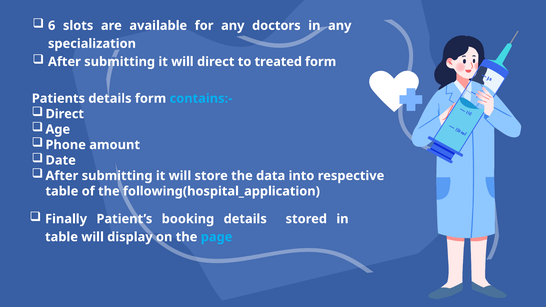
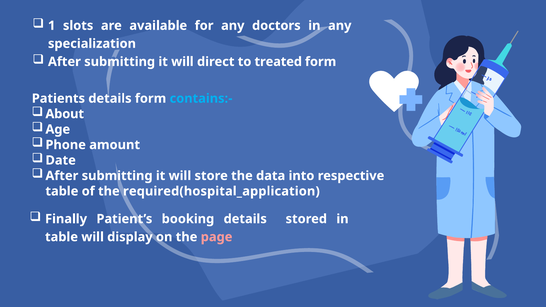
6: 6 -> 1
Direct at (65, 114): Direct -> About
following(hospital_application: following(hospital_application -> required(hospital_application
page colour: light blue -> pink
